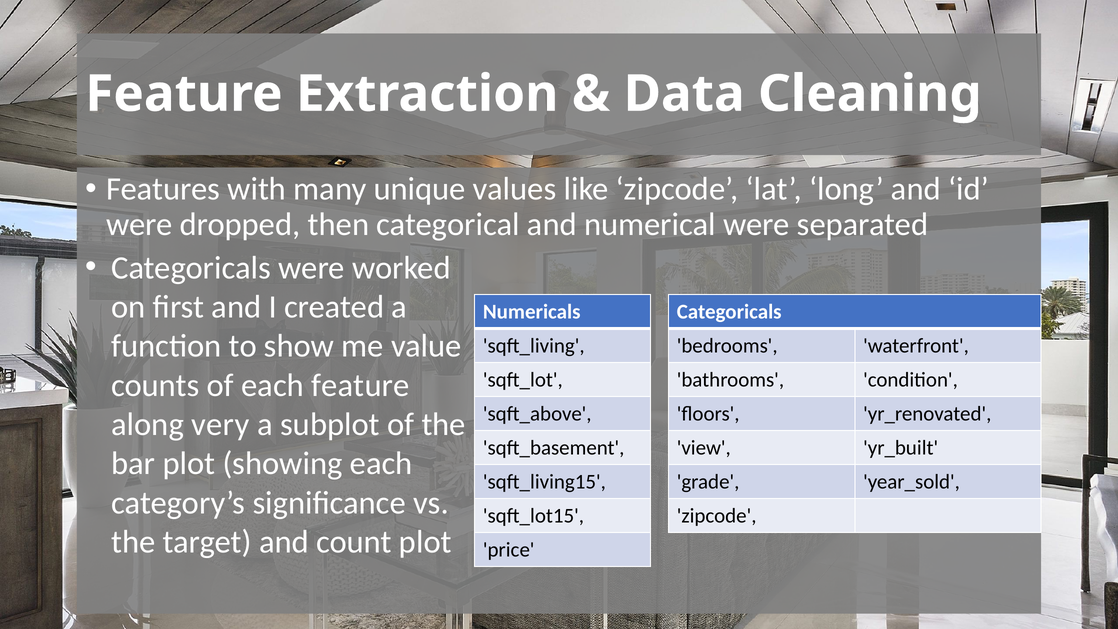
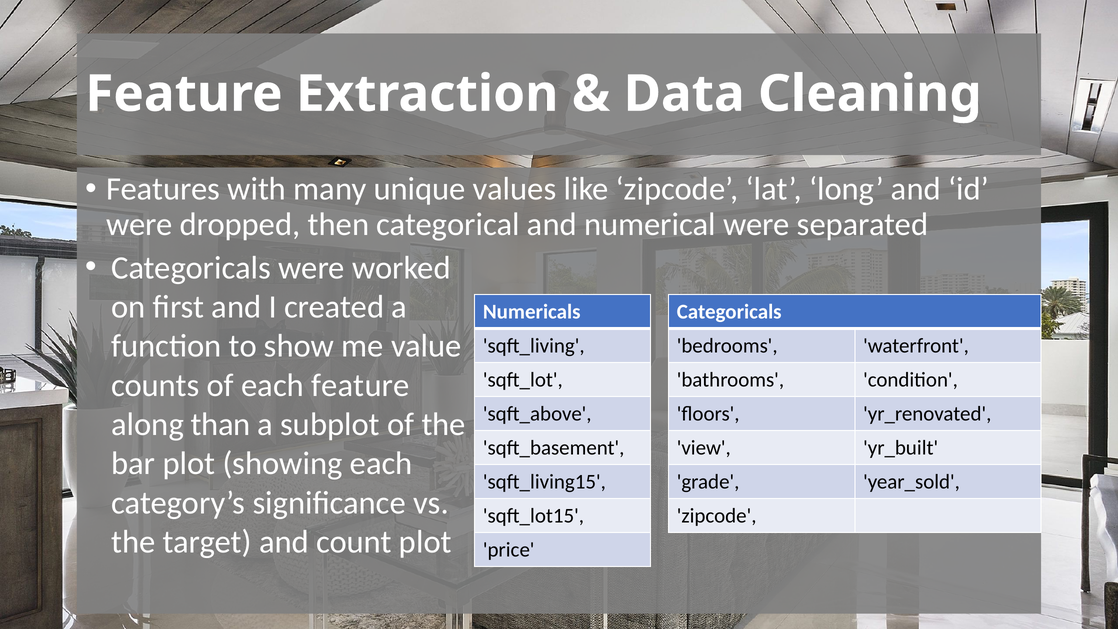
very: very -> than
